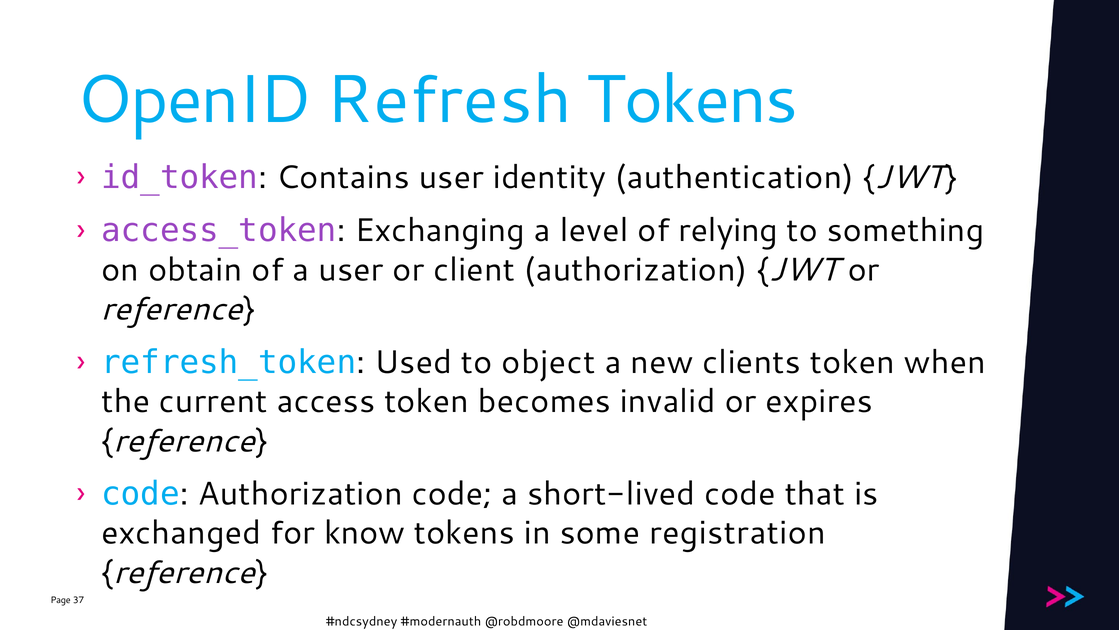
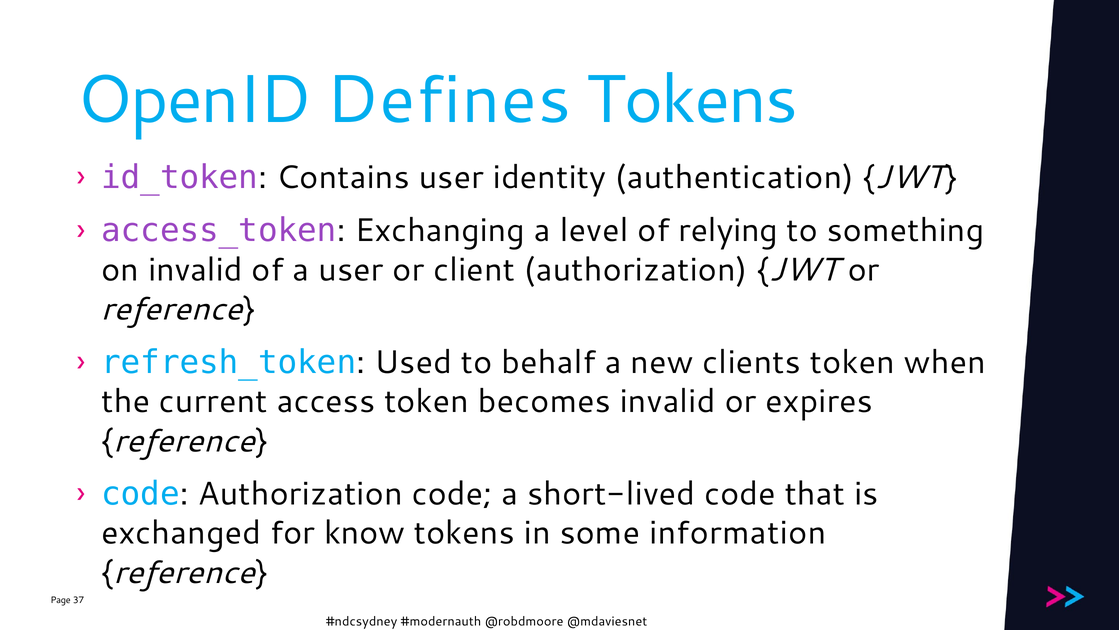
Refresh: Refresh -> Defines
on obtain: obtain -> invalid
object: object -> behalf
registration: registration -> information
